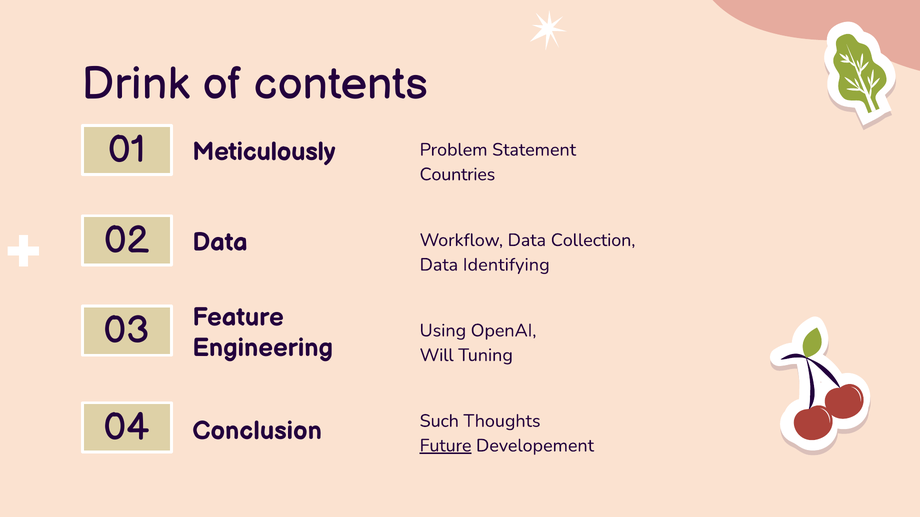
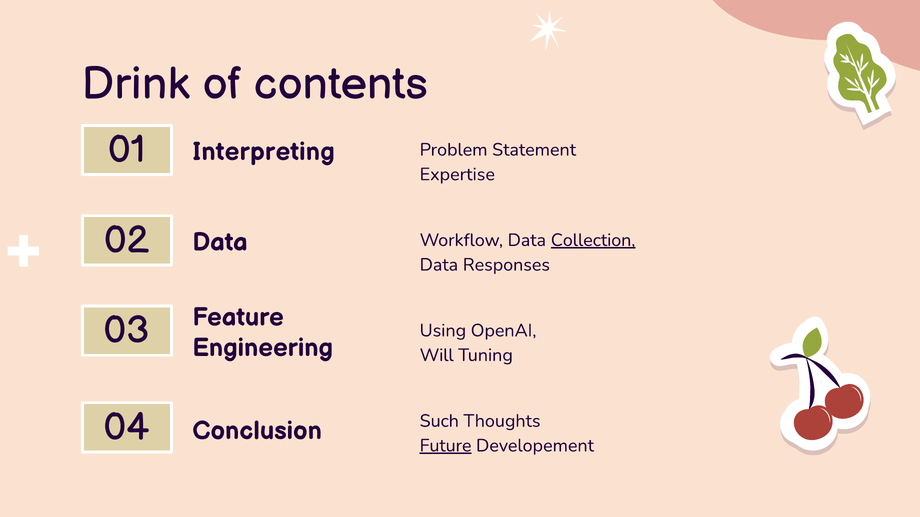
Meticulously: Meticulously -> Interpreting
Countries: Countries -> Expertise
Collection underline: none -> present
Identifying: Identifying -> Responses
